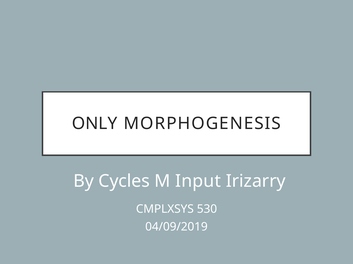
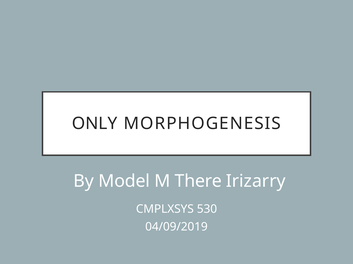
Cycles: Cycles -> Model
Input: Input -> There
